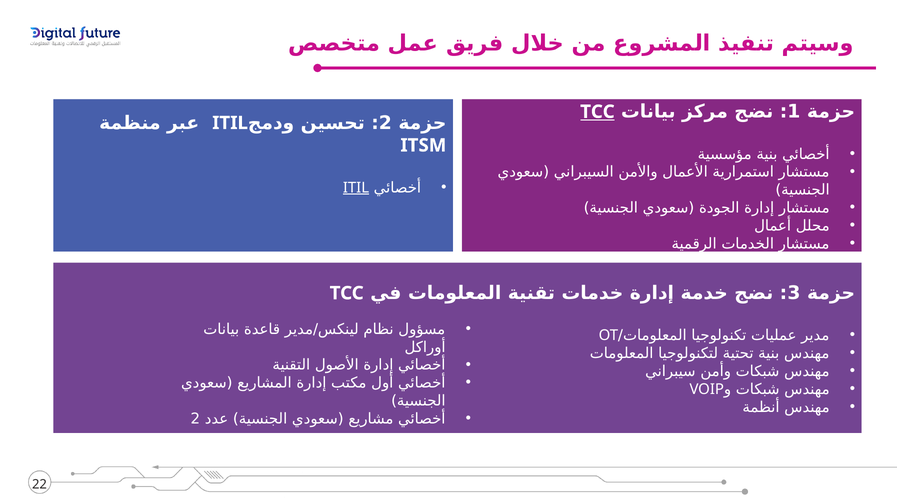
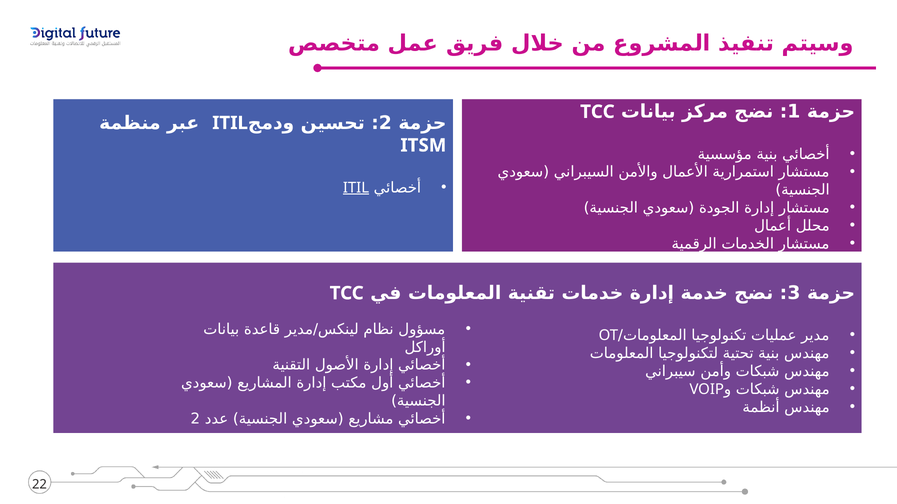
TCC at (597, 112) underline: present -> none
